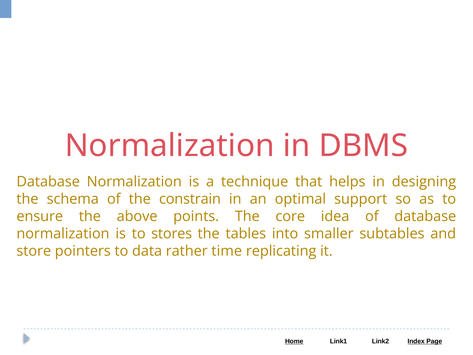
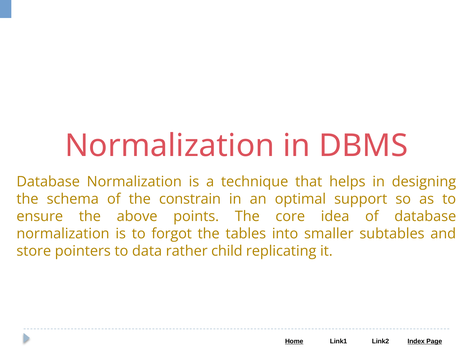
stores: stores -> forgot
time: time -> child
